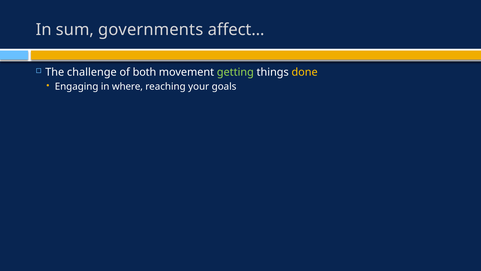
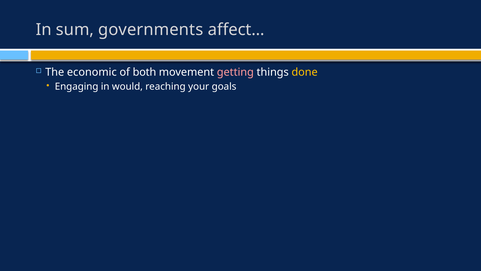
challenge: challenge -> economic
getting colour: light green -> pink
where: where -> would
